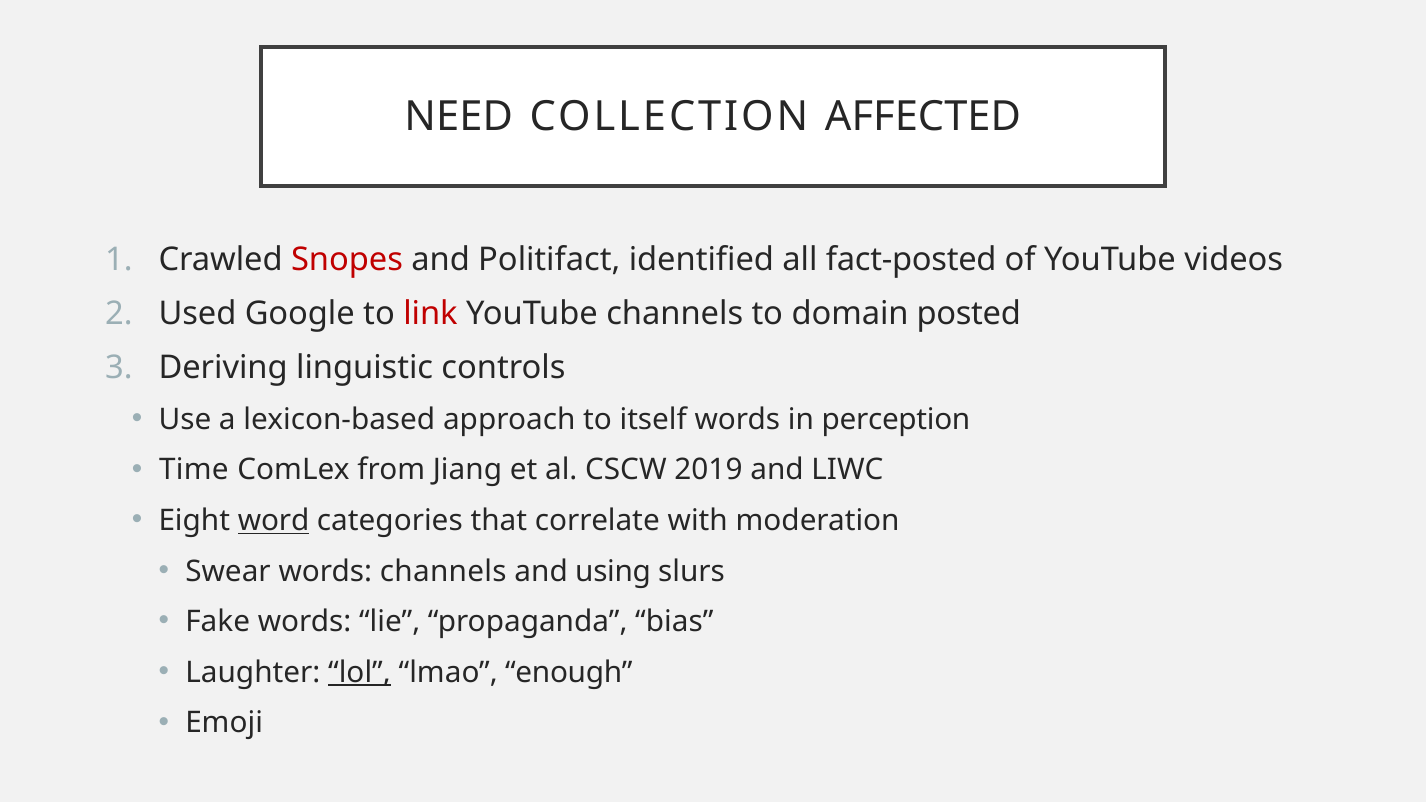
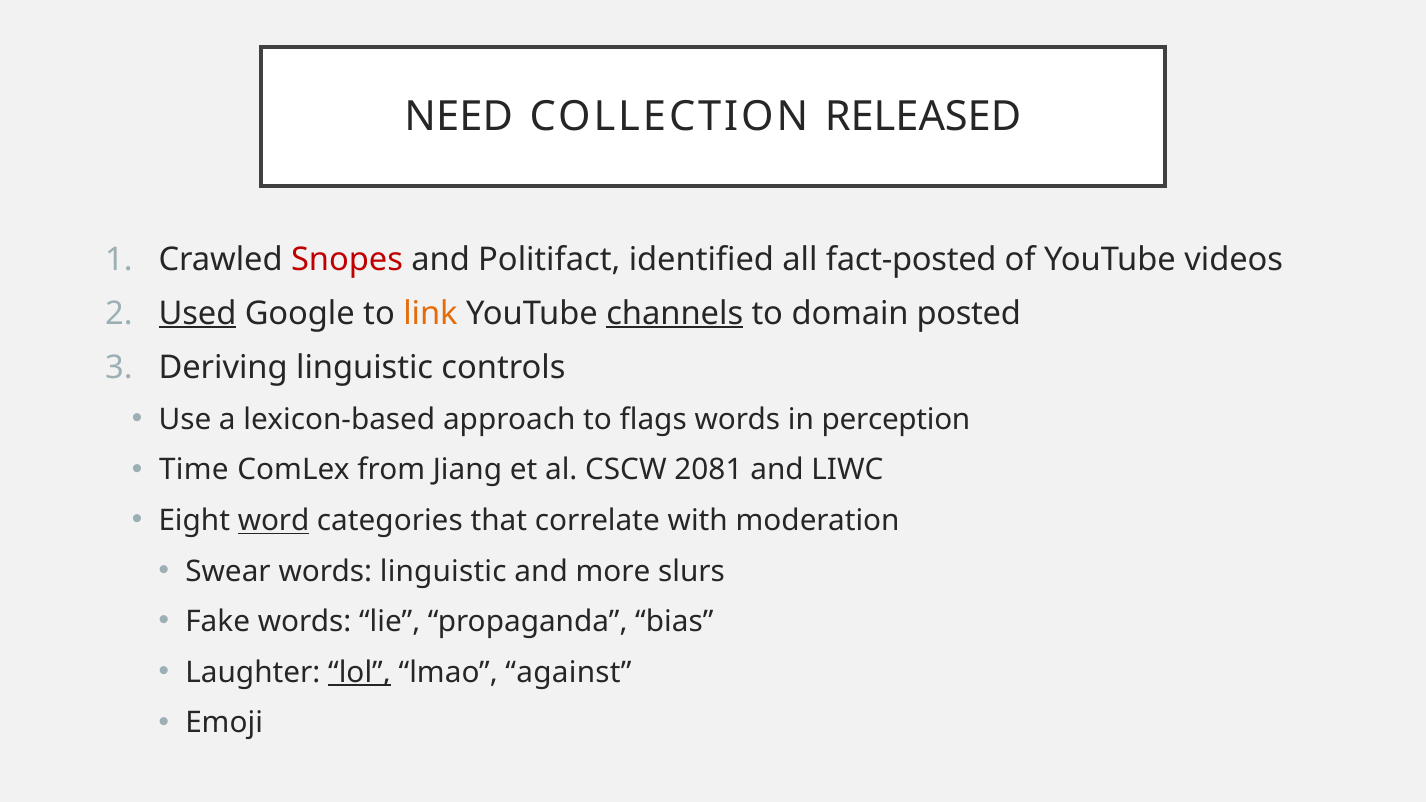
AFFECTED: AFFECTED -> RELEASED
Used underline: none -> present
link colour: red -> orange
channels at (675, 313) underline: none -> present
itself: itself -> flags
2019: 2019 -> 2081
words channels: channels -> linguistic
using: using -> more
enough: enough -> against
